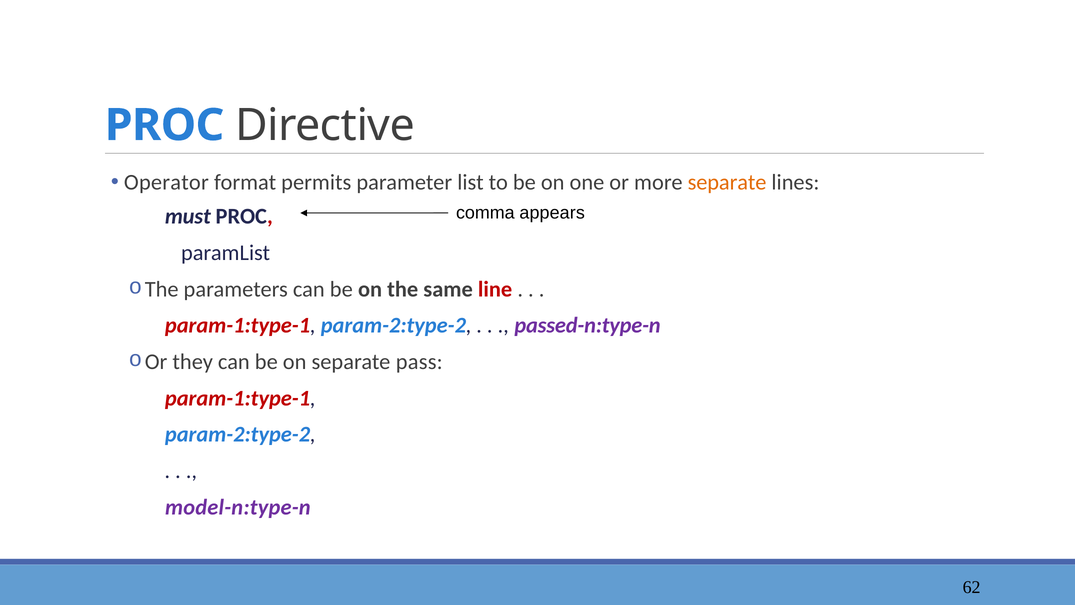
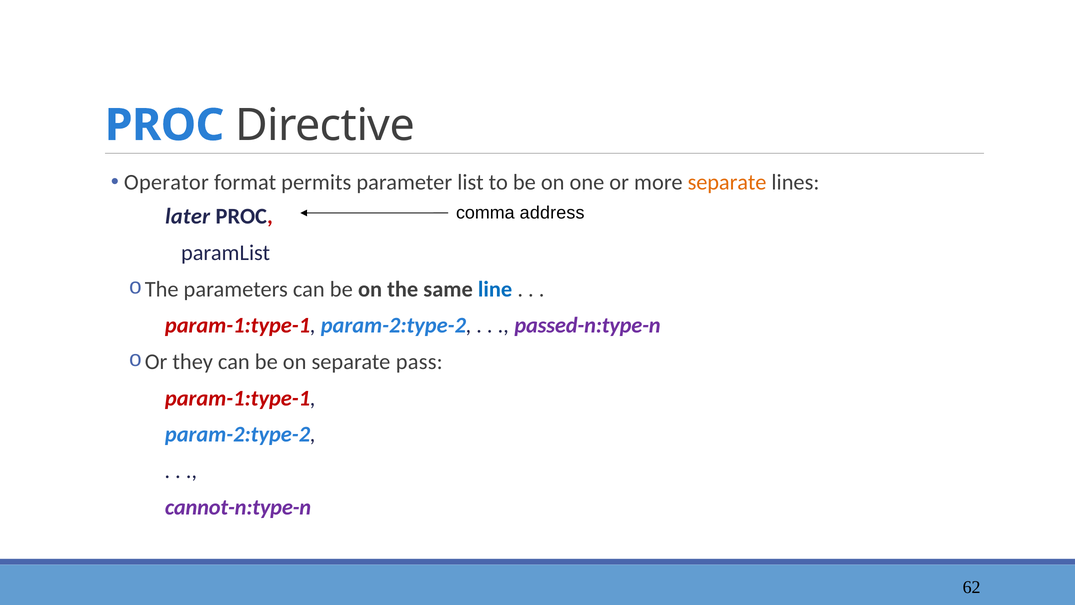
appears: appears -> address
must: must -> later
line colour: red -> blue
model-n:type-n: model-n:type-n -> cannot-n:type-n
